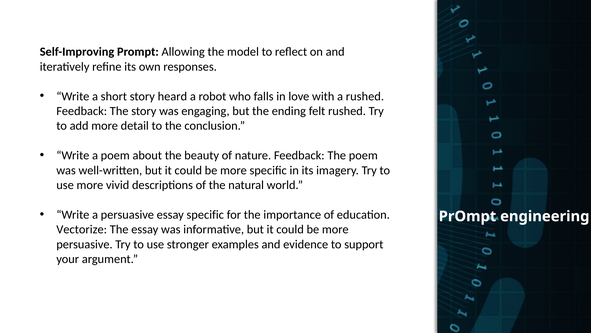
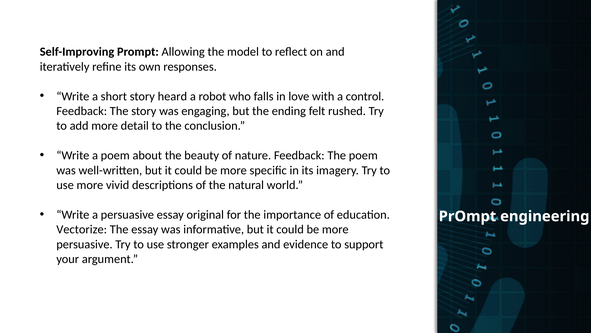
a rushed: rushed -> control
essay specific: specific -> original
